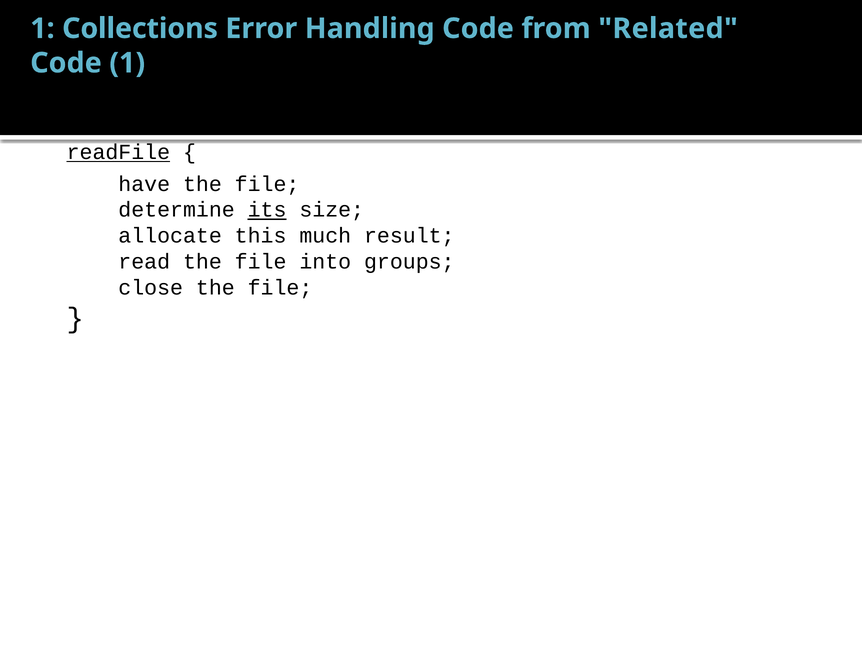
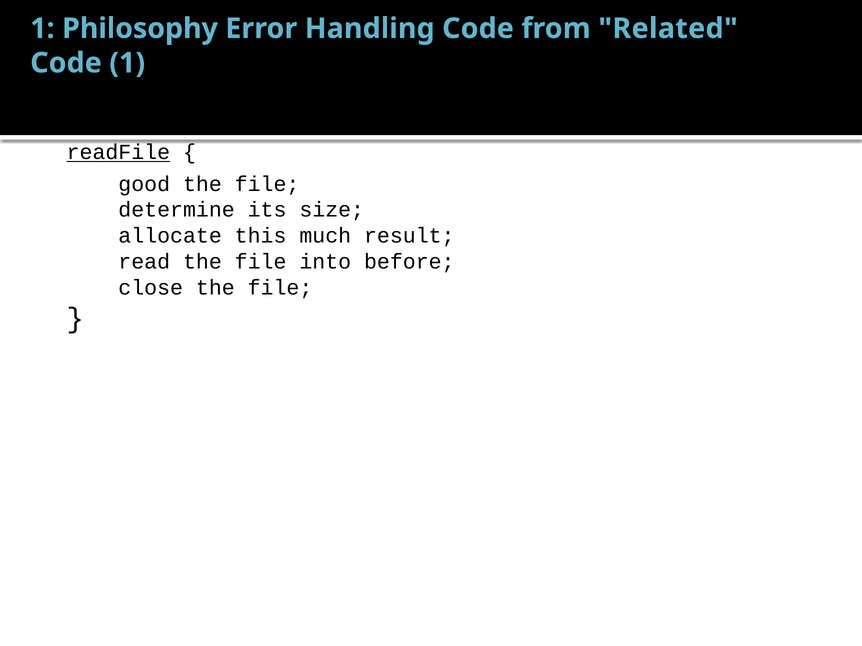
Collections: Collections -> Philosophy
have: have -> good
its underline: present -> none
groups: groups -> before
